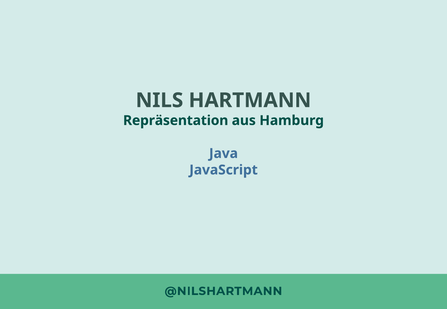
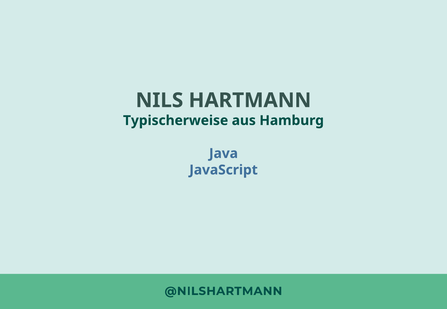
Repräsentation: Repräsentation -> Typischerweise
